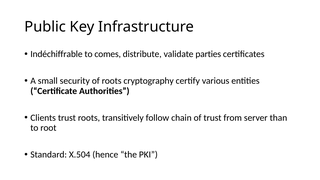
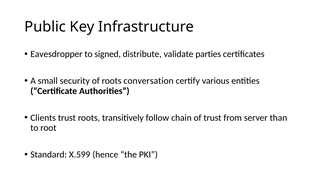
Indéchiffrable: Indéchiffrable -> Eavesdropper
comes: comes -> signed
cryptography: cryptography -> conversation
X.504: X.504 -> X.599
